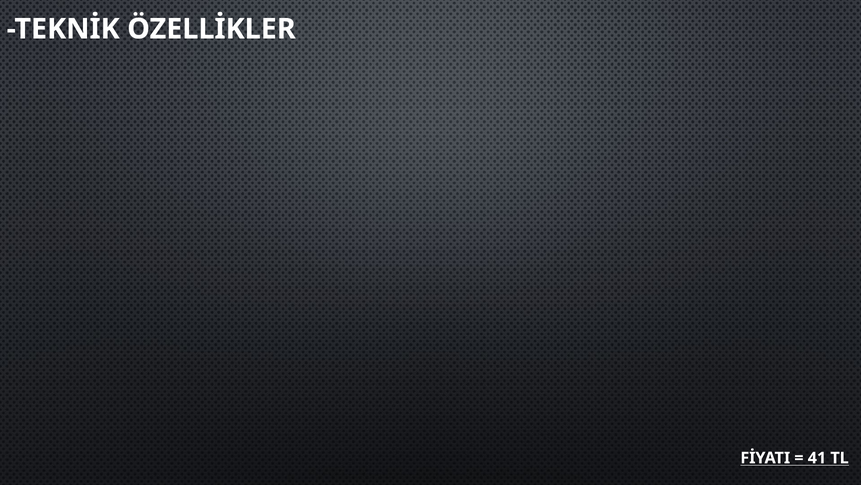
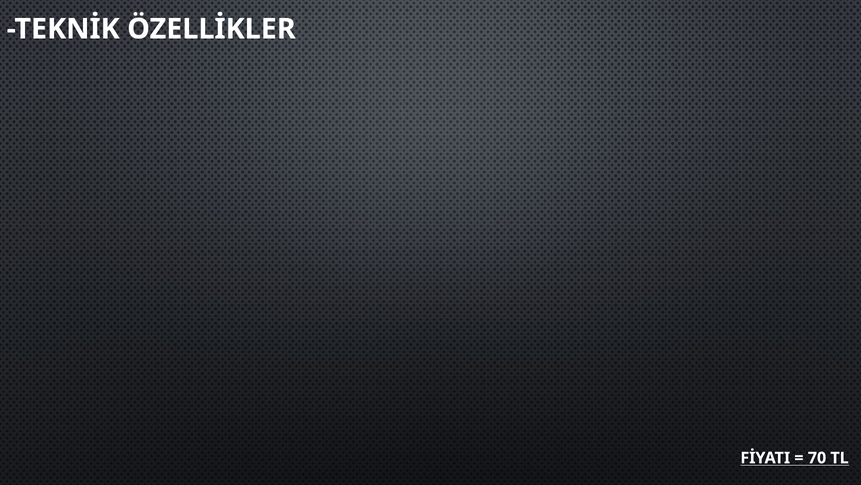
41: 41 -> 70
